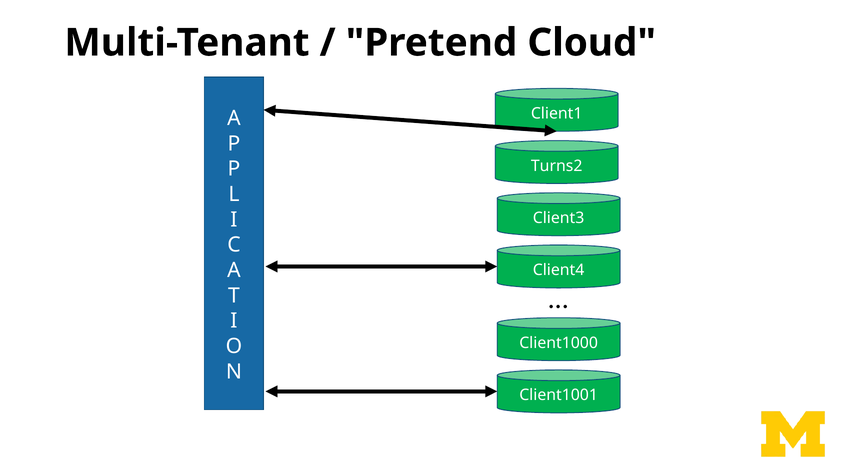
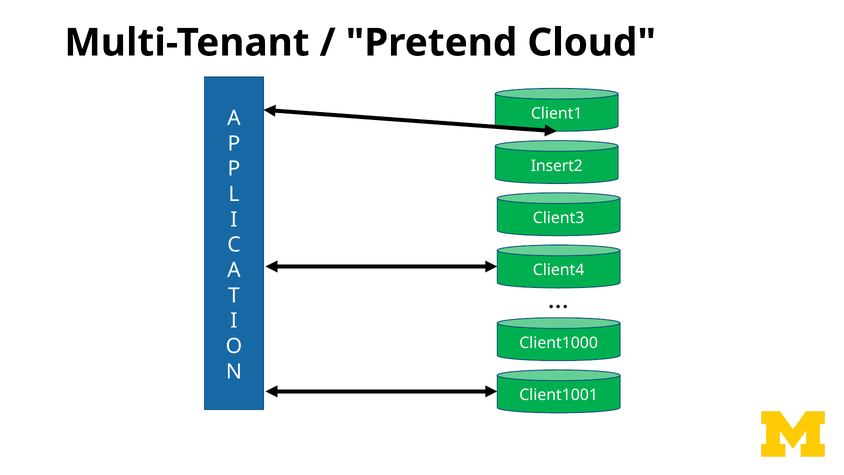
Turns2: Turns2 -> Insert2
